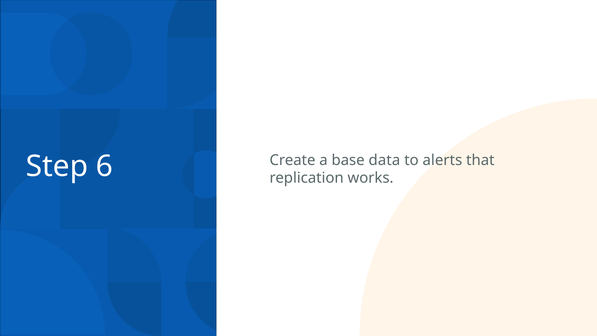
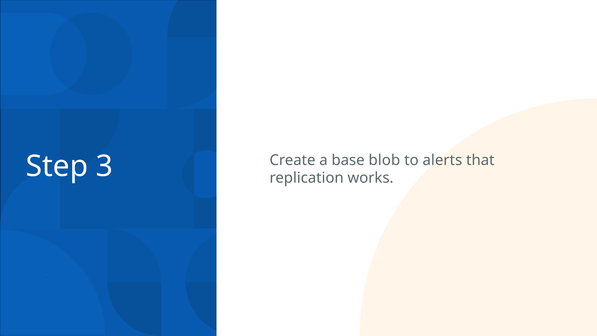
6: 6 -> 3
data: data -> blob
